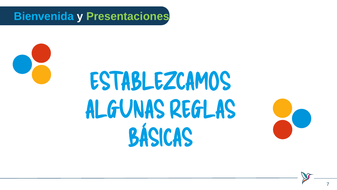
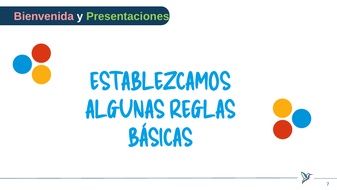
Bienvenida colour: light blue -> pink
